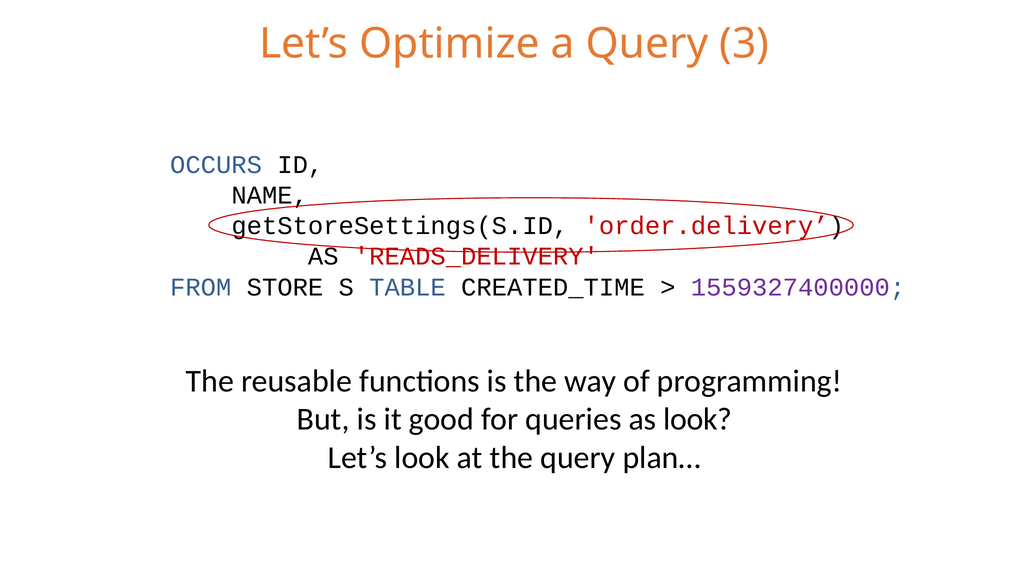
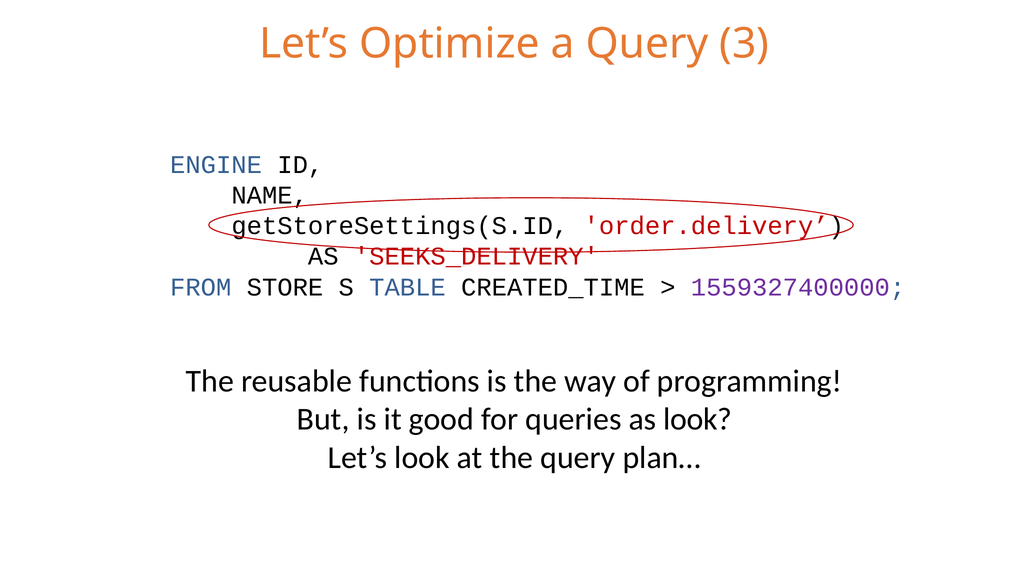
OCCURS: OCCURS -> ENGINE
READS_DELIVERY: READS_DELIVERY -> SEEKS_DELIVERY
